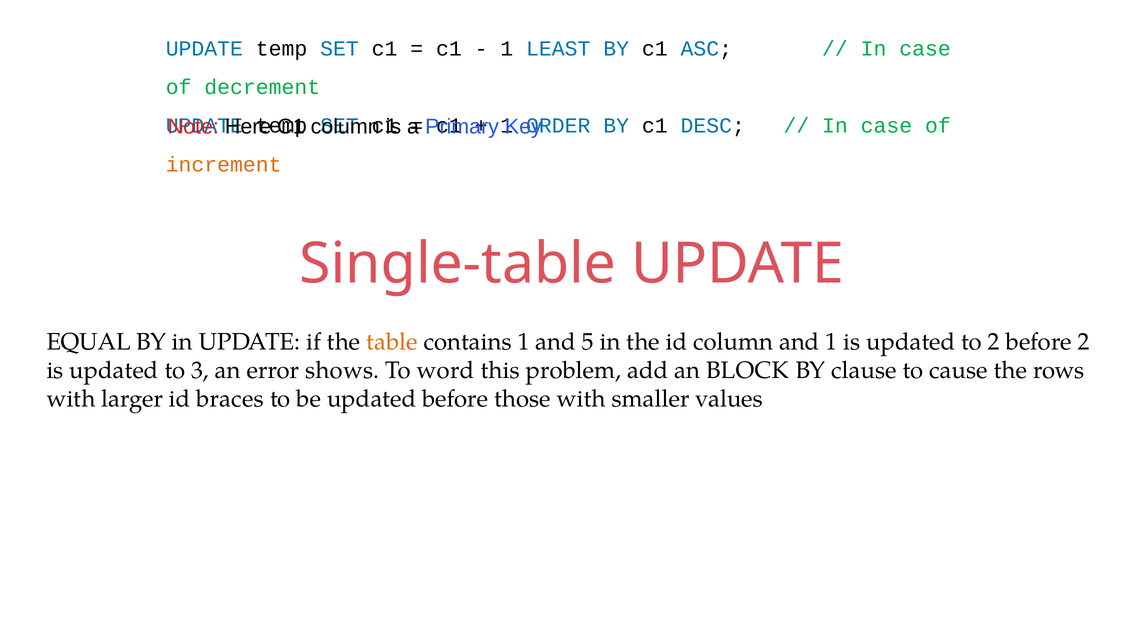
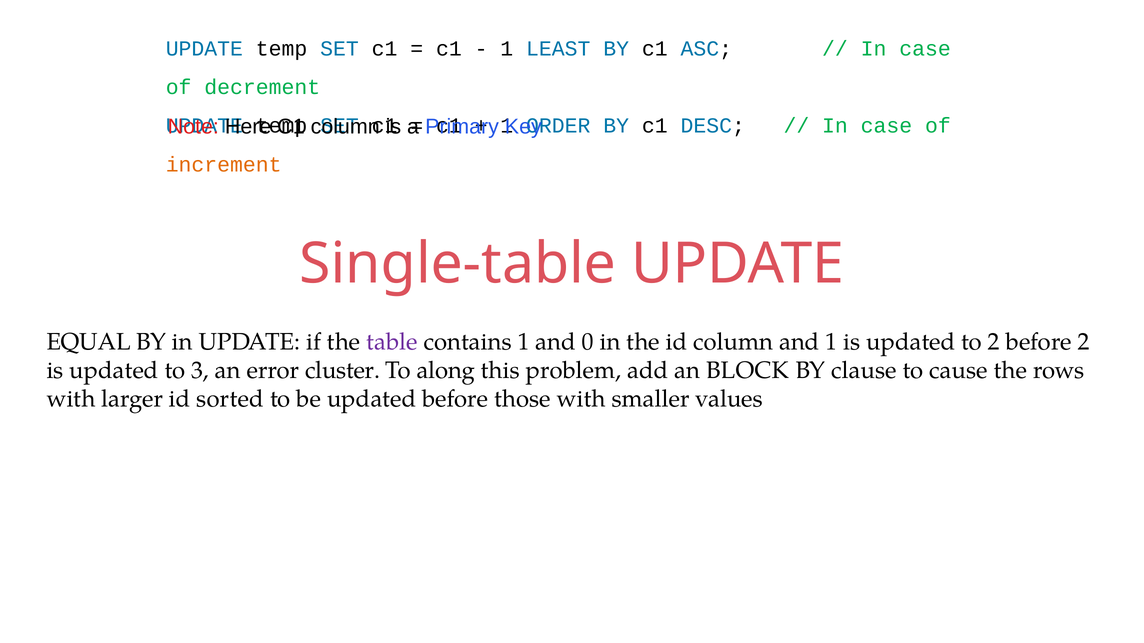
table colour: orange -> purple
5: 5 -> 0
shows: shows -> cluster
word: word -> along
braces: braces -> sorted
